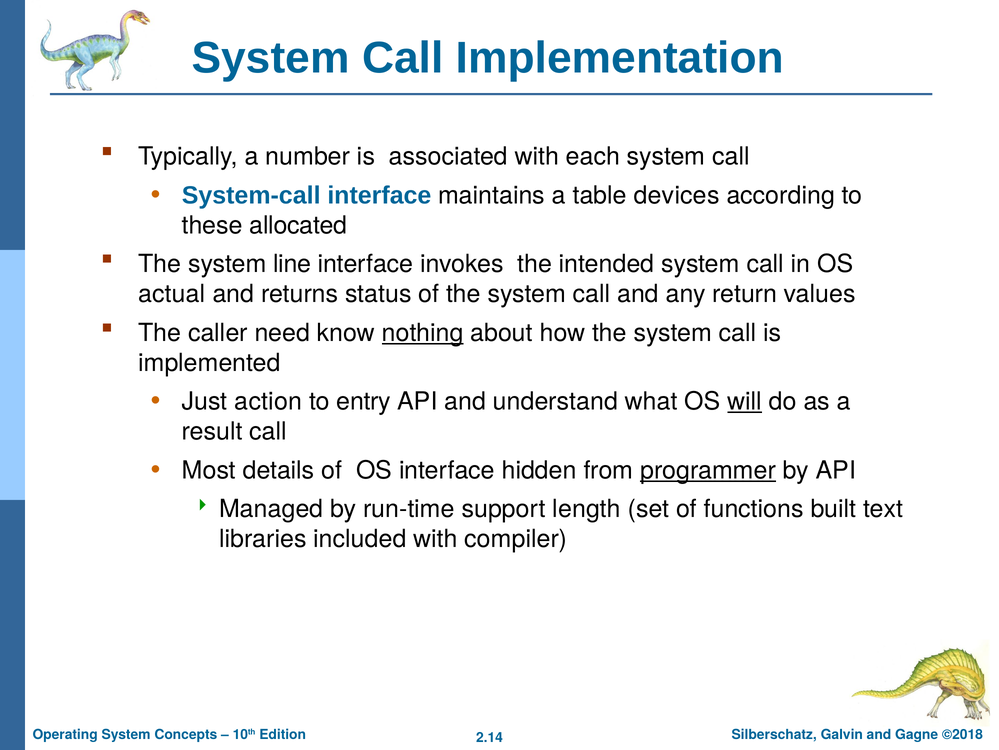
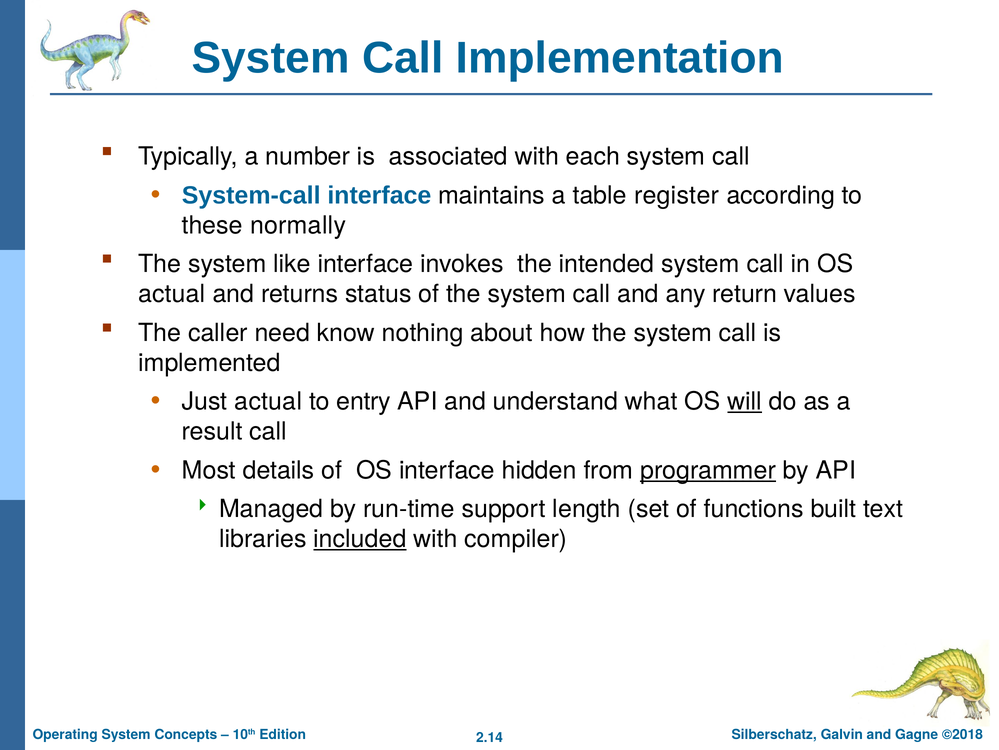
devices: devices -> register
allocated: allocated -> normally
line: line -> like
nothing underline: present -> none
Just action: action -> actual
included underline: none -> present
